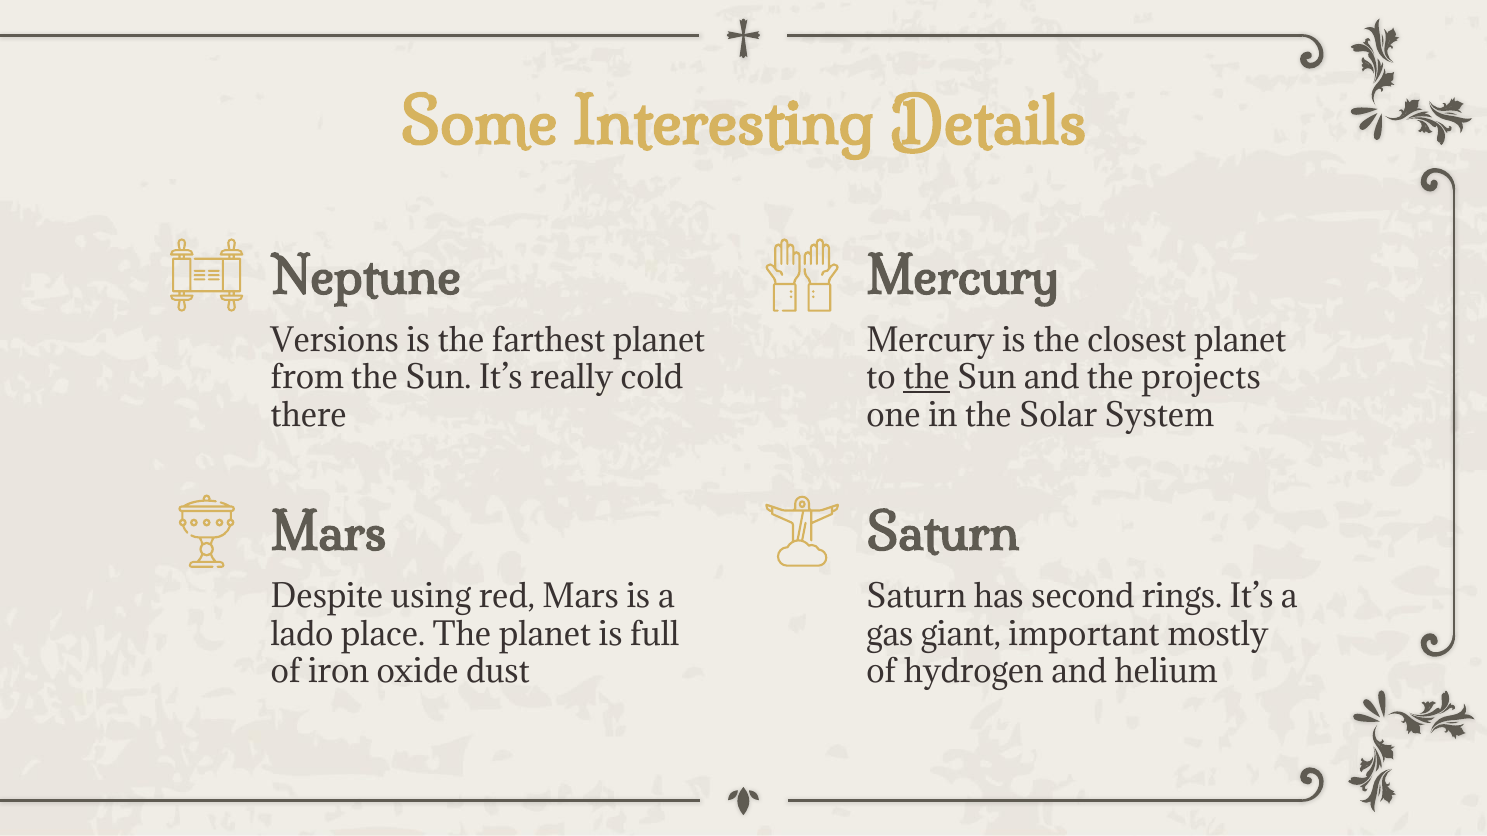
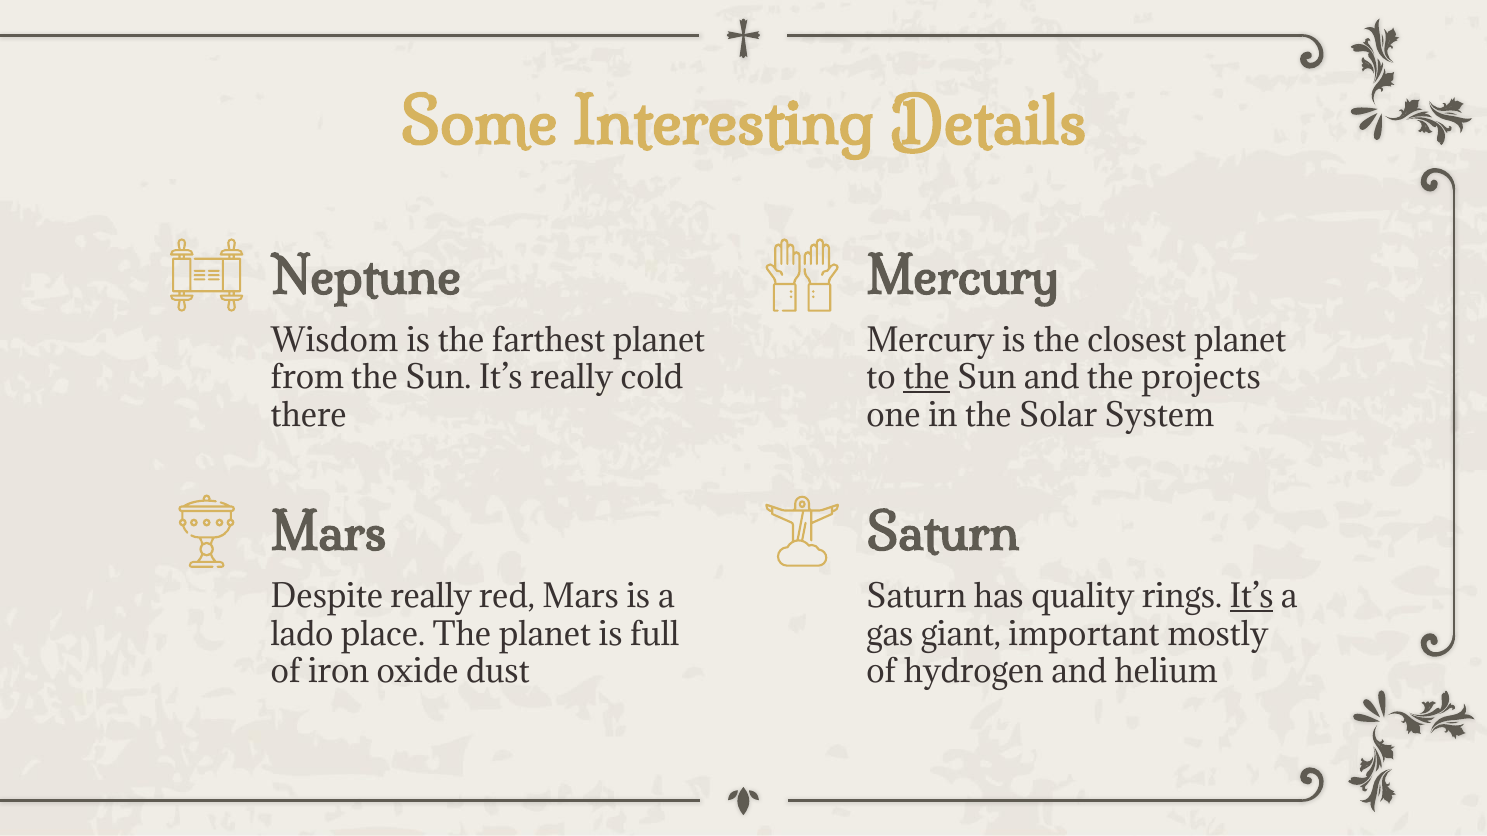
Versions: Versions -> Wisdom
Despite using: using -> really
second: second -> quality
It’s at (1252, 598) underline: none -> present
